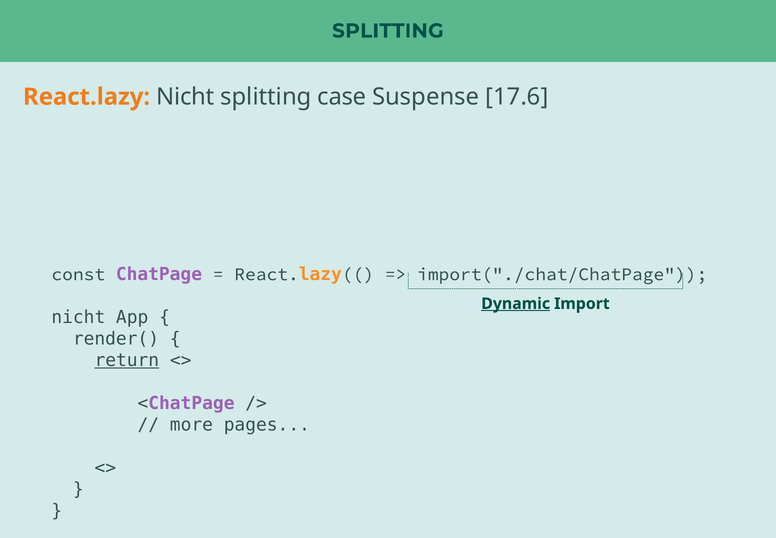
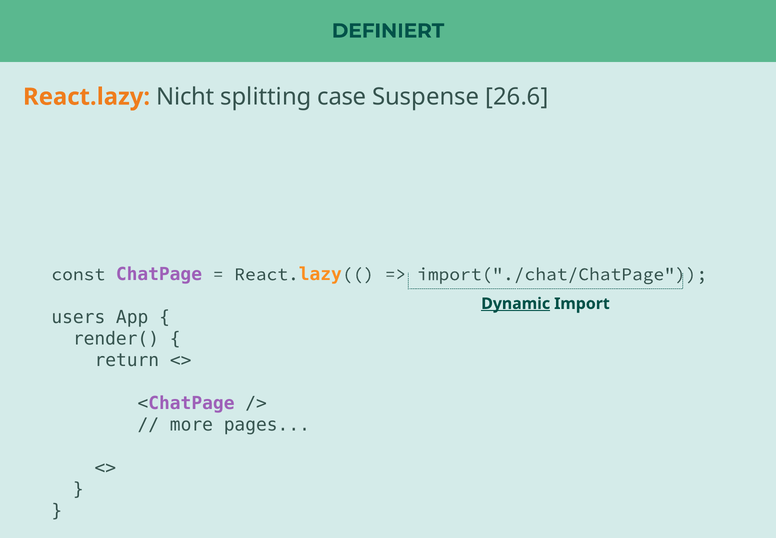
SPLITTING at (388, 31): SPLITTING -> DEFINIERT
17.6: 17.6 -> 26.6
nicht at (78, 317): nicht -> users
return underline: present -> none
